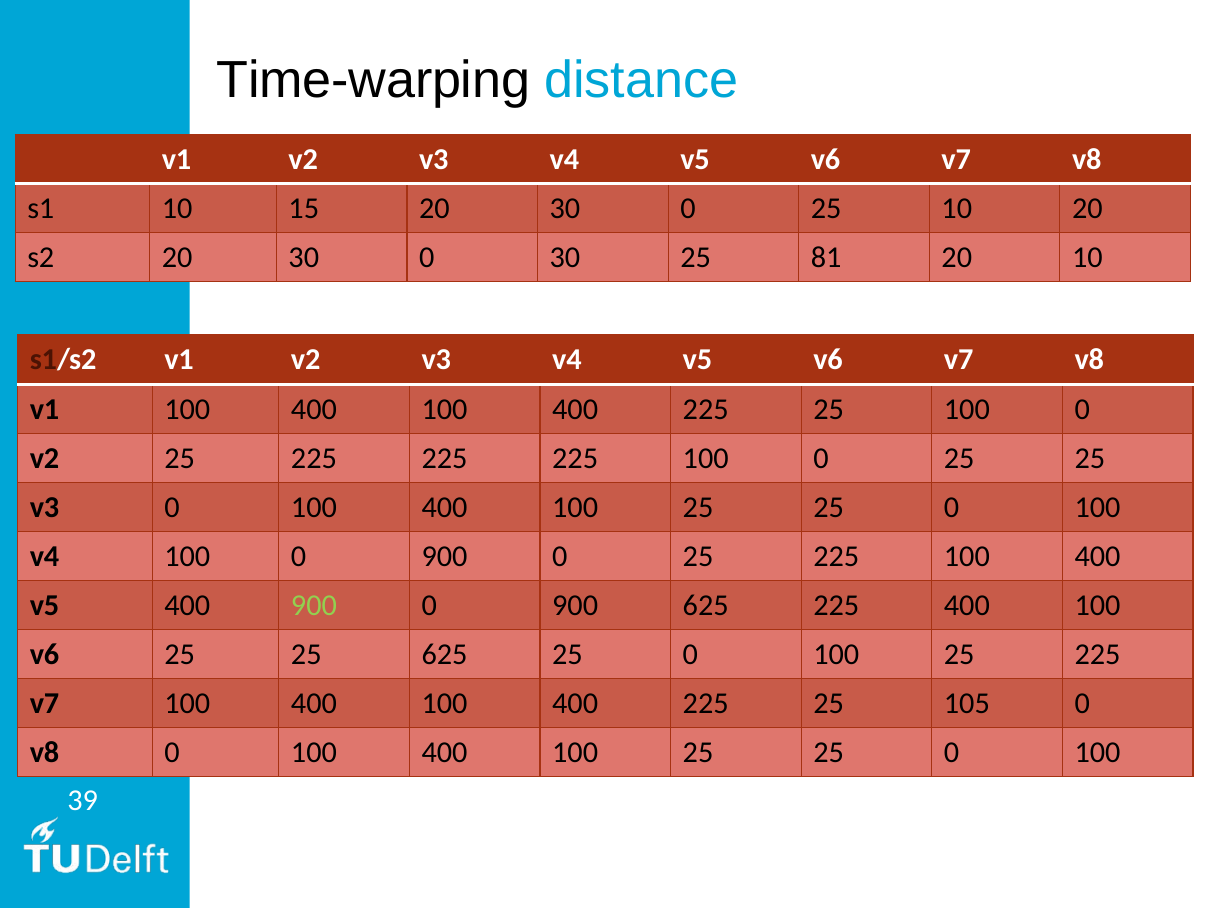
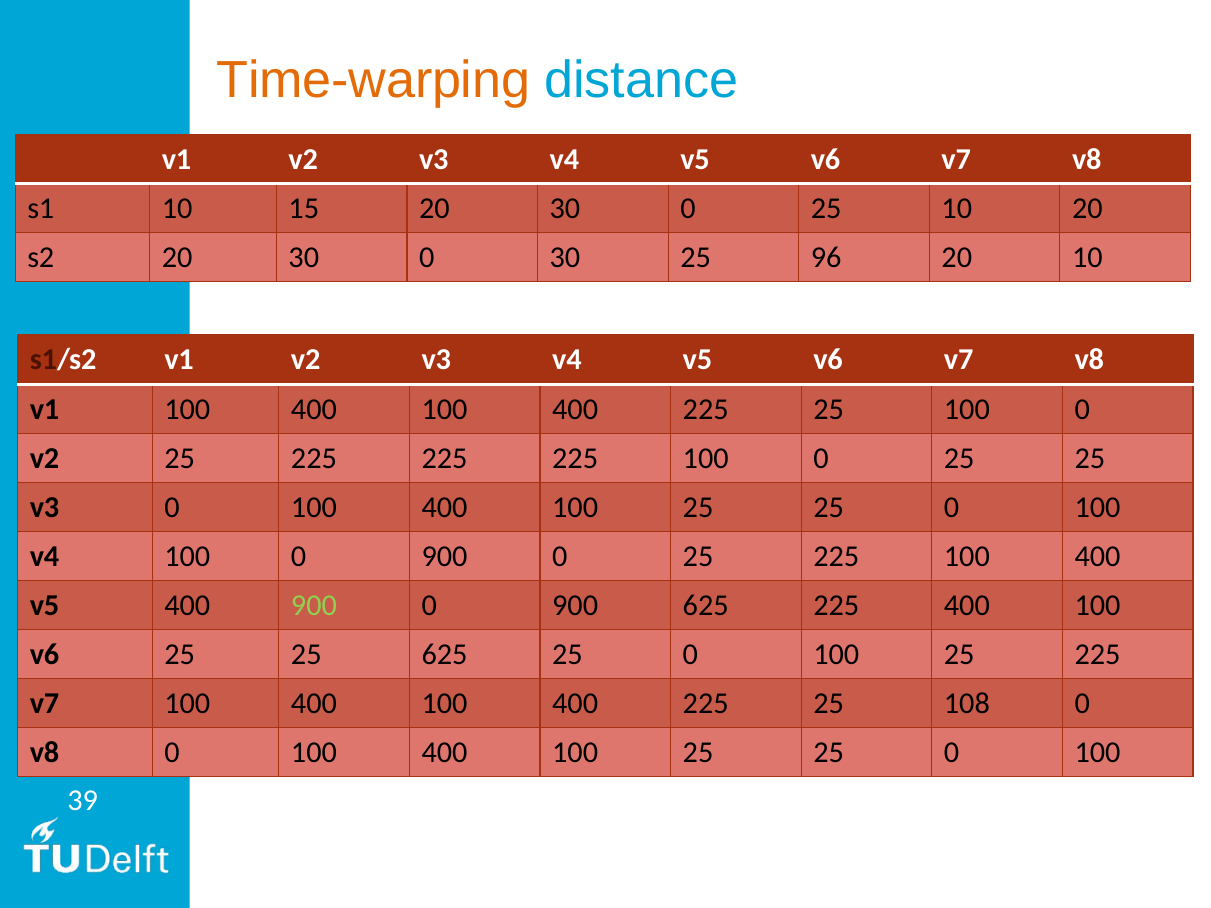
Time-warping colour: black -> orange
81: 81 -> 96
105: 105 -> 108
